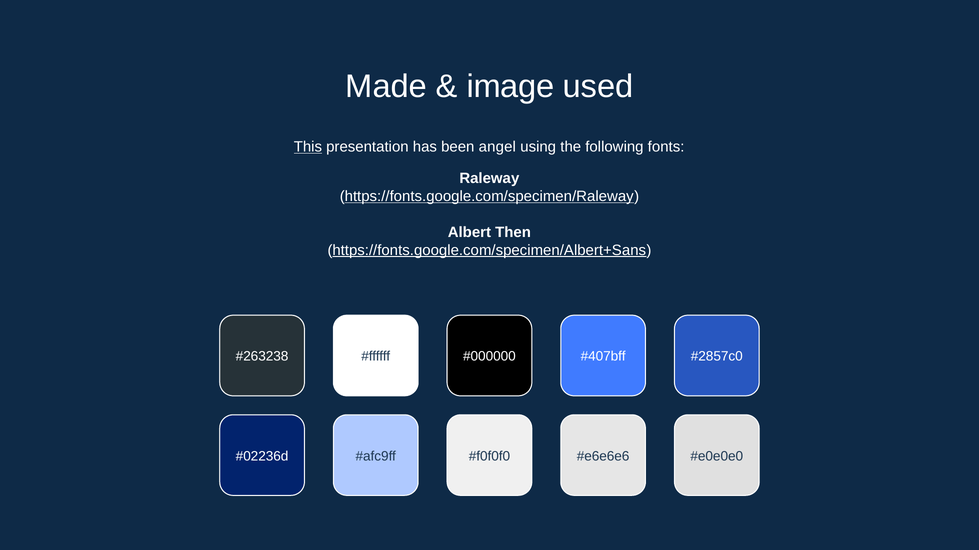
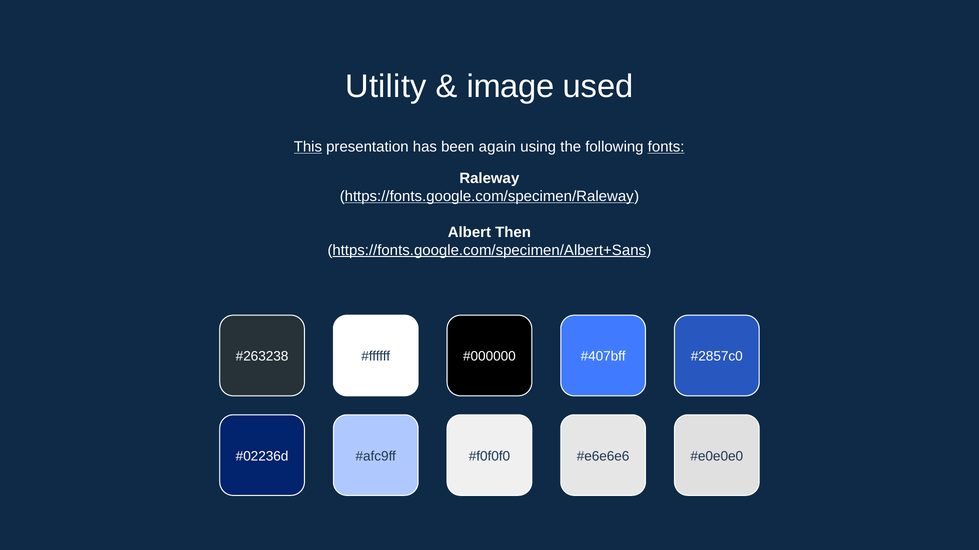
Made: Made -> Utility
angel: angel -> again
fonts underline: none -> present
